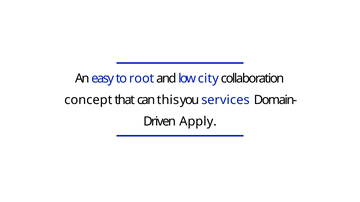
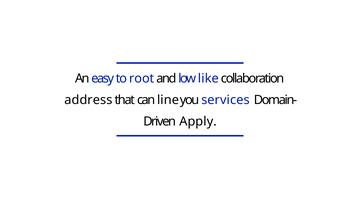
city: city -> like
concept: concept -> address
this: this -> line
